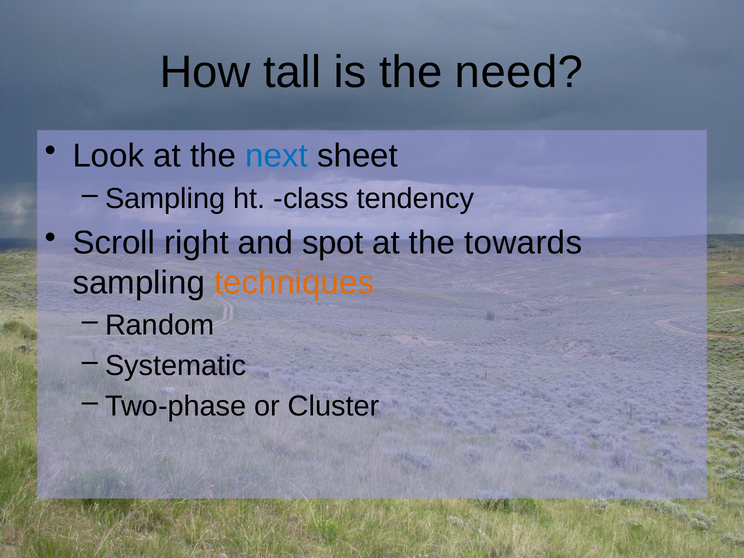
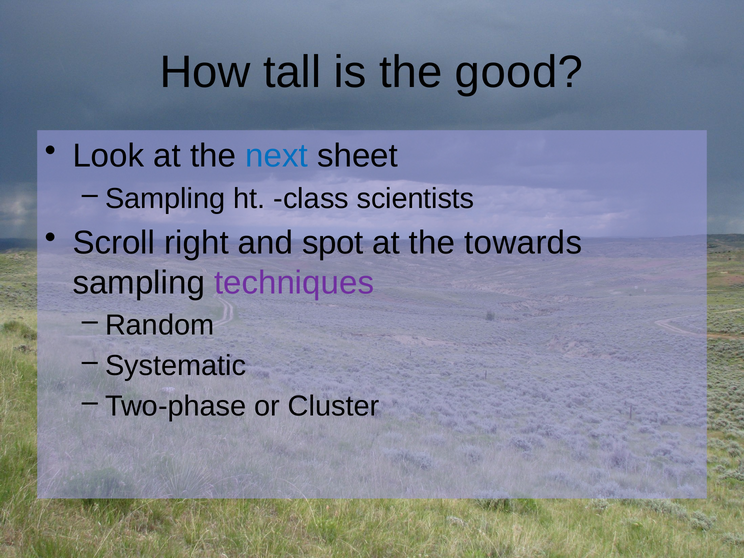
need: need -> good
tendency: tendency -> scientists
techniques colour: orange -> purple
